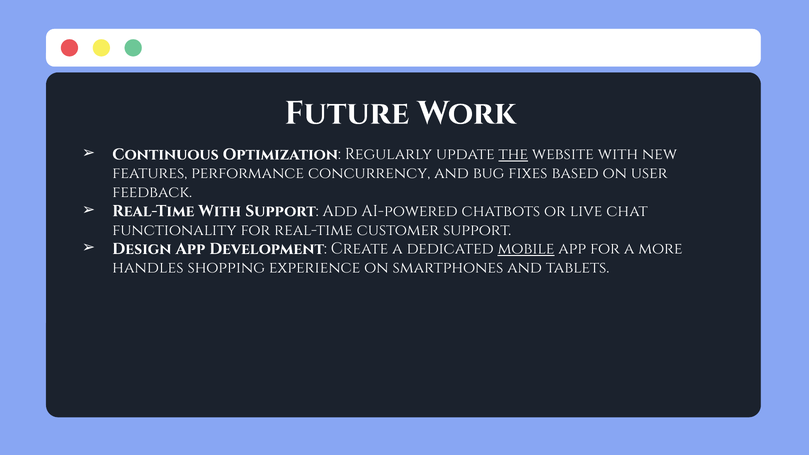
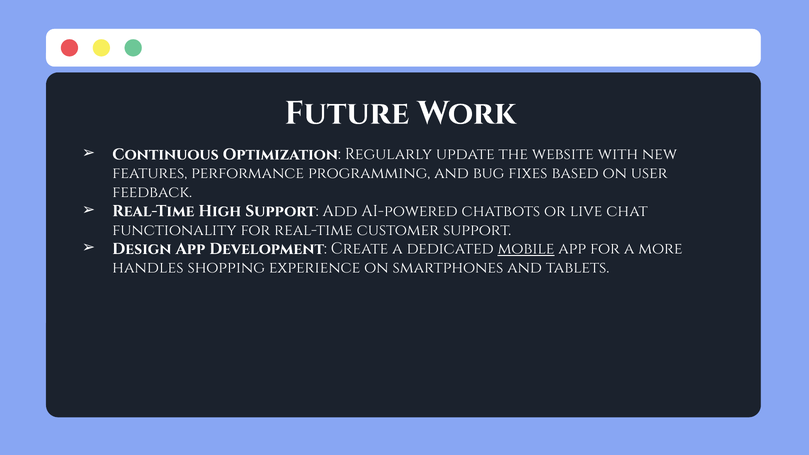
the underline: present -> none
concurrency: concurrency -> programming
Real-Time With: With -> High
